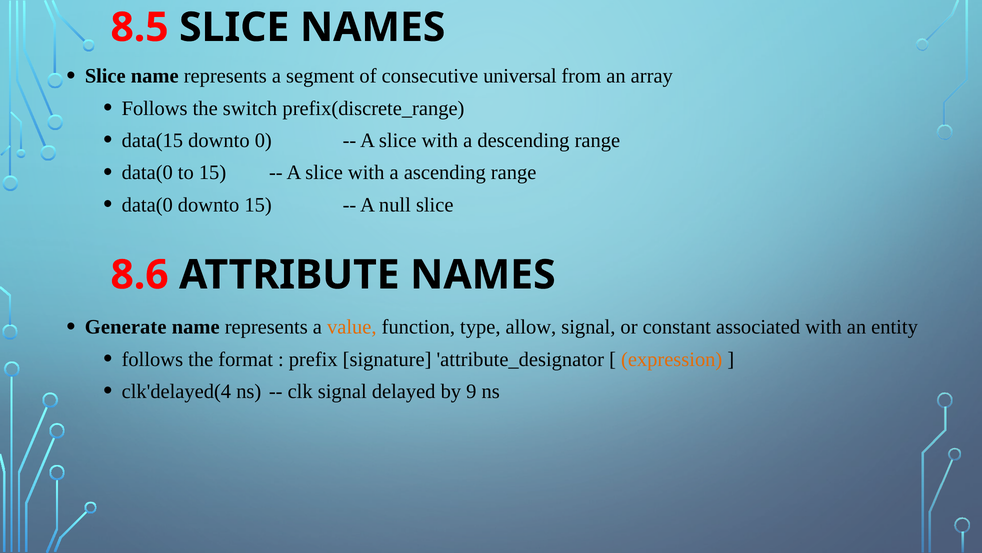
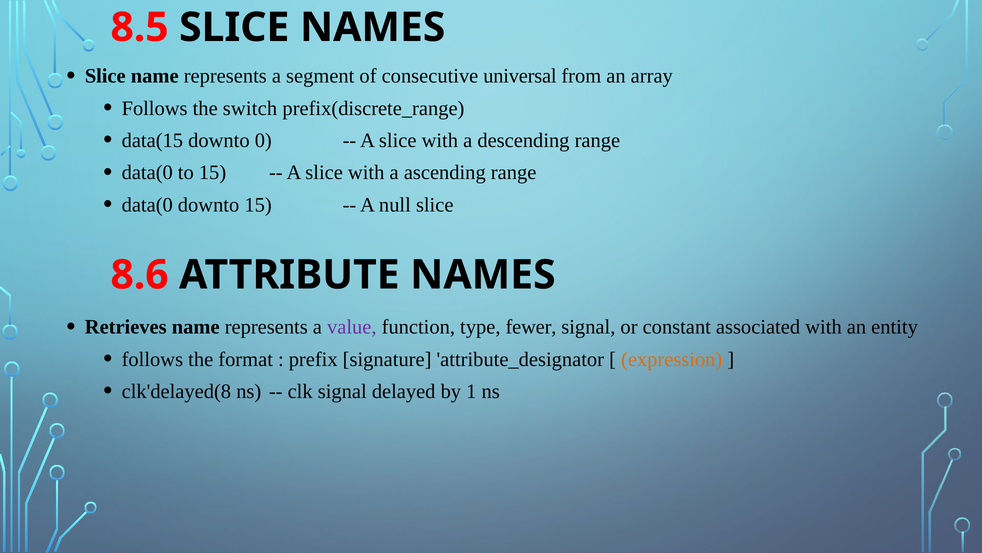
Generate: Generate -> Retrieves
value colour: orange -> purple
allow: allow -> fewer
clk'delayed(4: clk'delayed(4 -> clk'delayed(8
9: 9 -> 1
